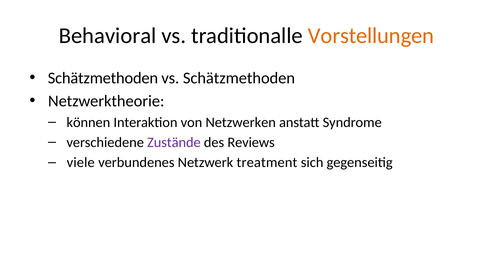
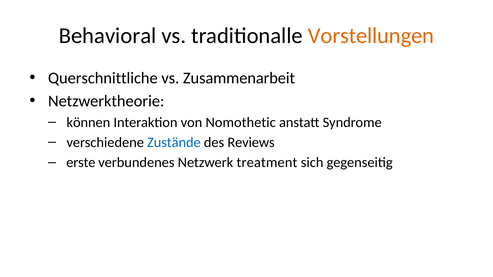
Schätzmethoden at (103, 78): Schätzmethoden -> Querschnittliche
vs Schätzmethoden: Schätzmethoden -> Zusammenarbeit
Netzwerken: Netzwerken -> Nomothetic
Zustände colour: purple -> blue
viele: viele -> erste
